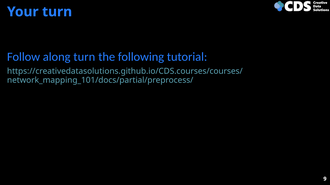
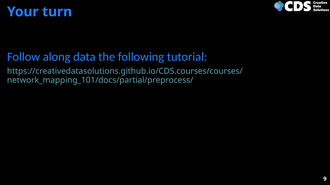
along turn: turn -> data
